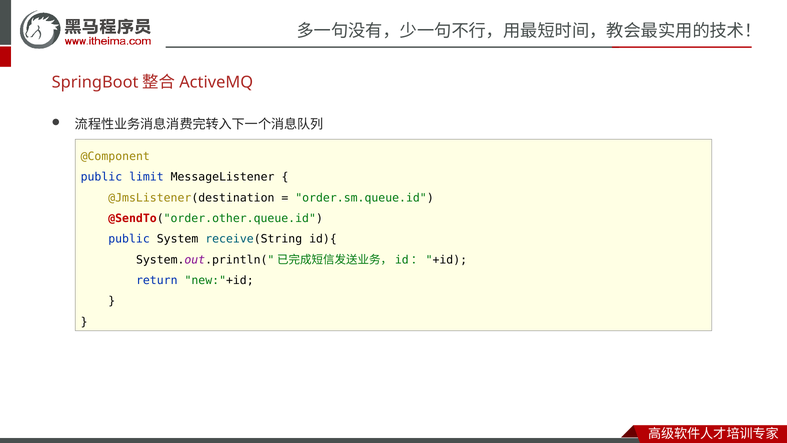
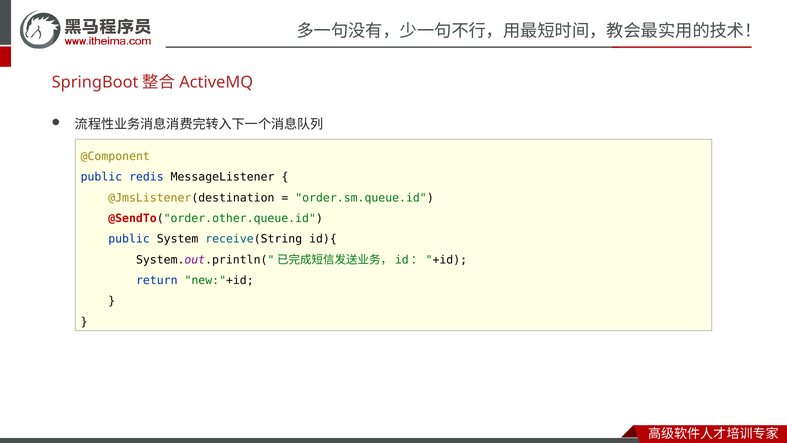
limit: limit -> redis
